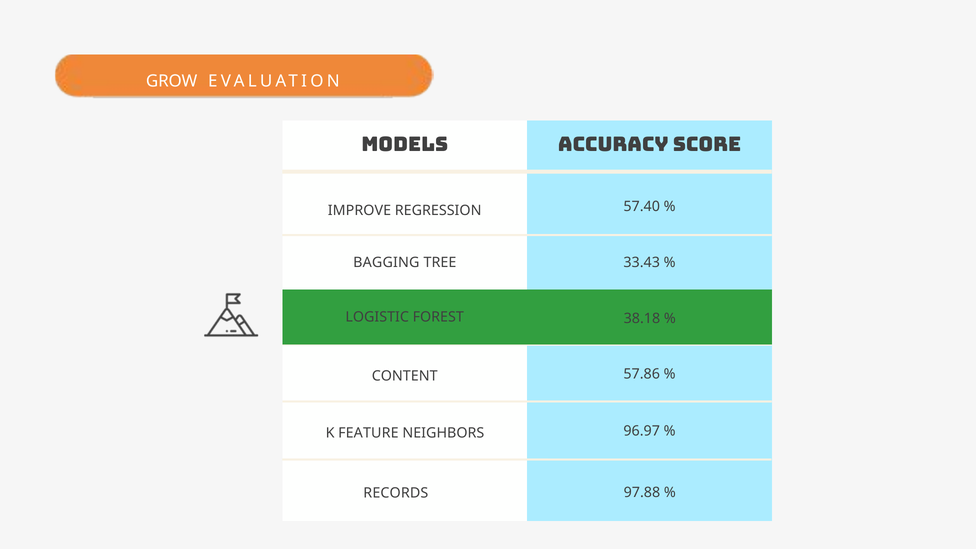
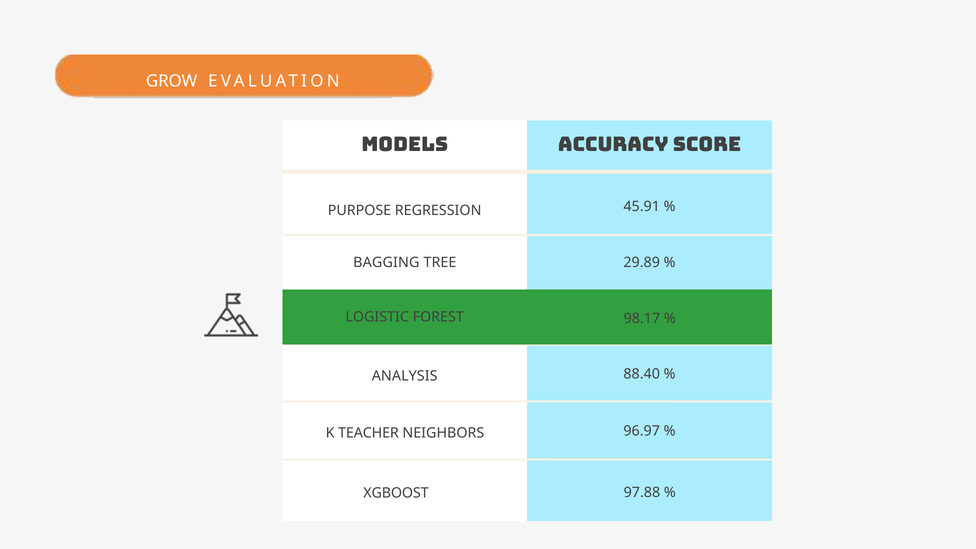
57.40: 57.40 -> 45.91
IMPROVE: IMPROVE -> PURPOSE
33.43: 33.43 -> 29.89
38.18: 38.18 -> 98.17
57.86: 57.86 -> 88.40
CONTENT: CONTENT -> ANALYSIS
FEATURE: FEATURE -> TEACHER
RECORDS: RECORDS -> XGBOOST
